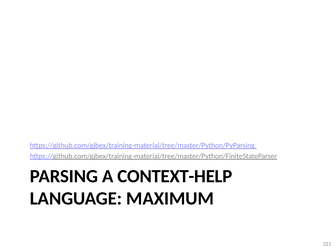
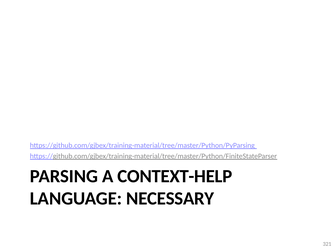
MAXIMUM: MAXIMUM -> NECESSARY
